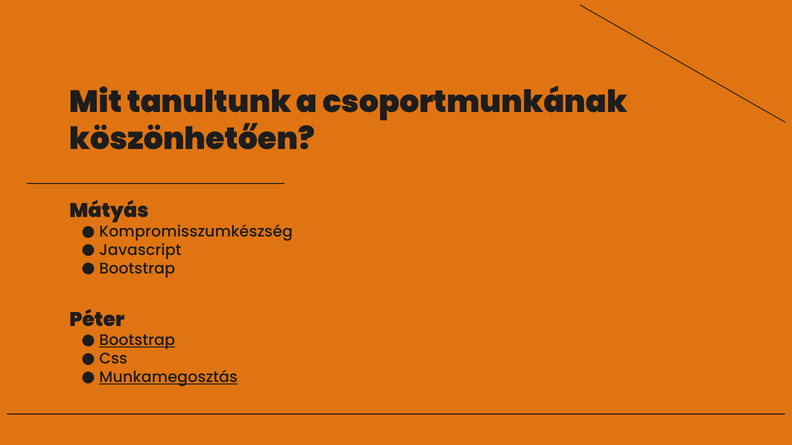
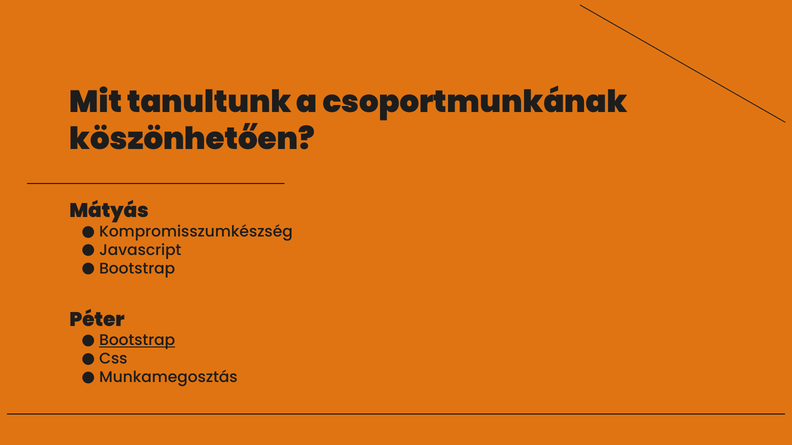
Munkamegosztás underline: present -> none
